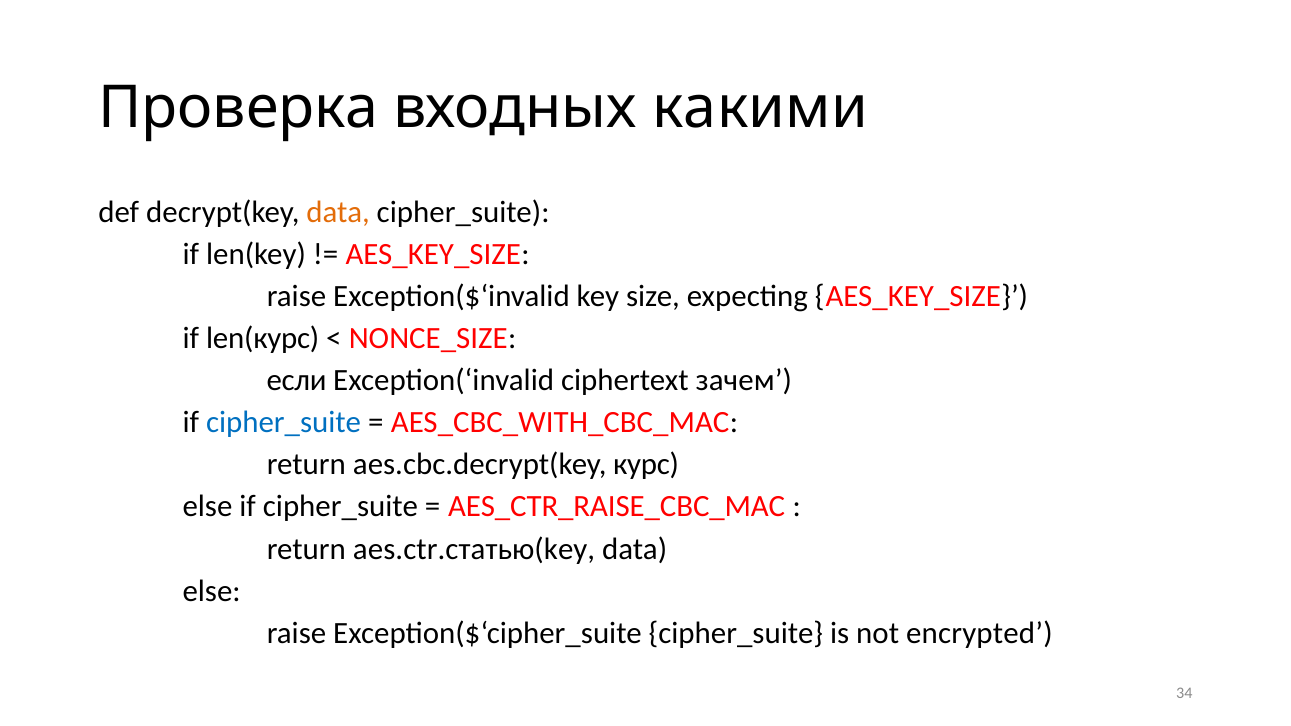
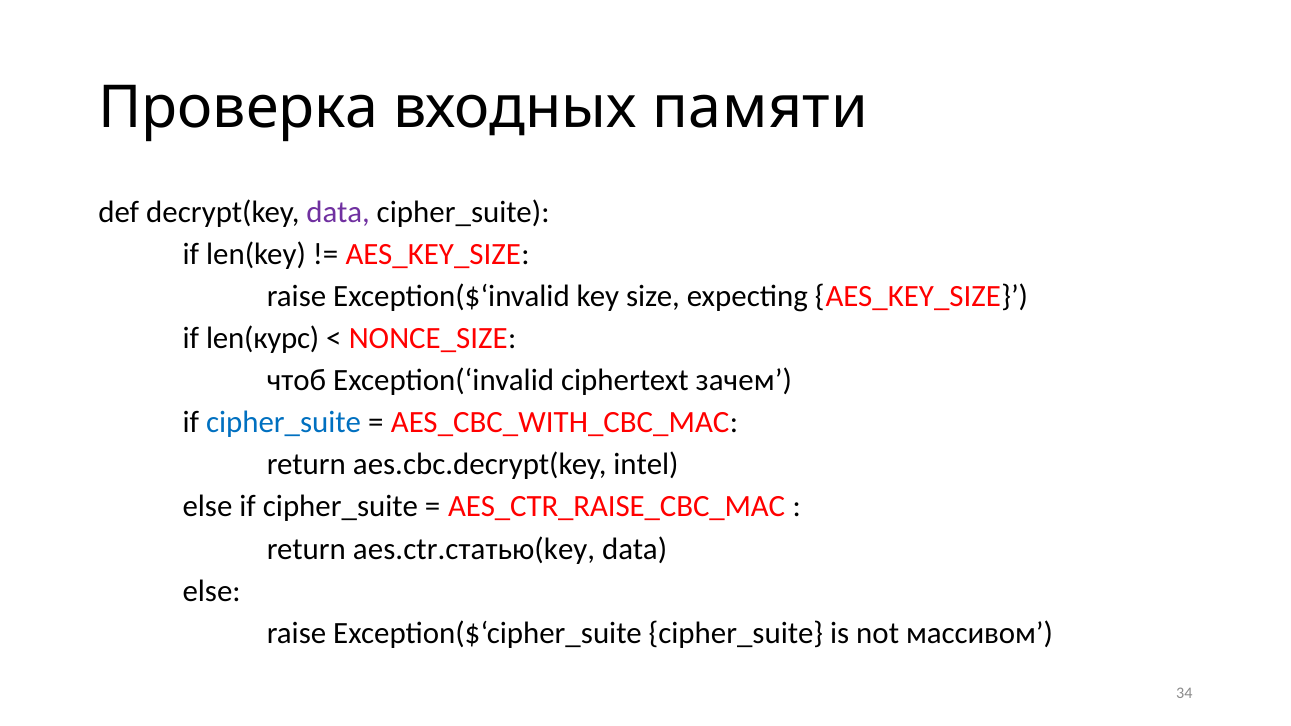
какими: какими -> памяти
data at (338, 212) colour: orange -> purple
если: если -> чтоб
курс: курс -> intel
encrypted: encrypted -> массивом
